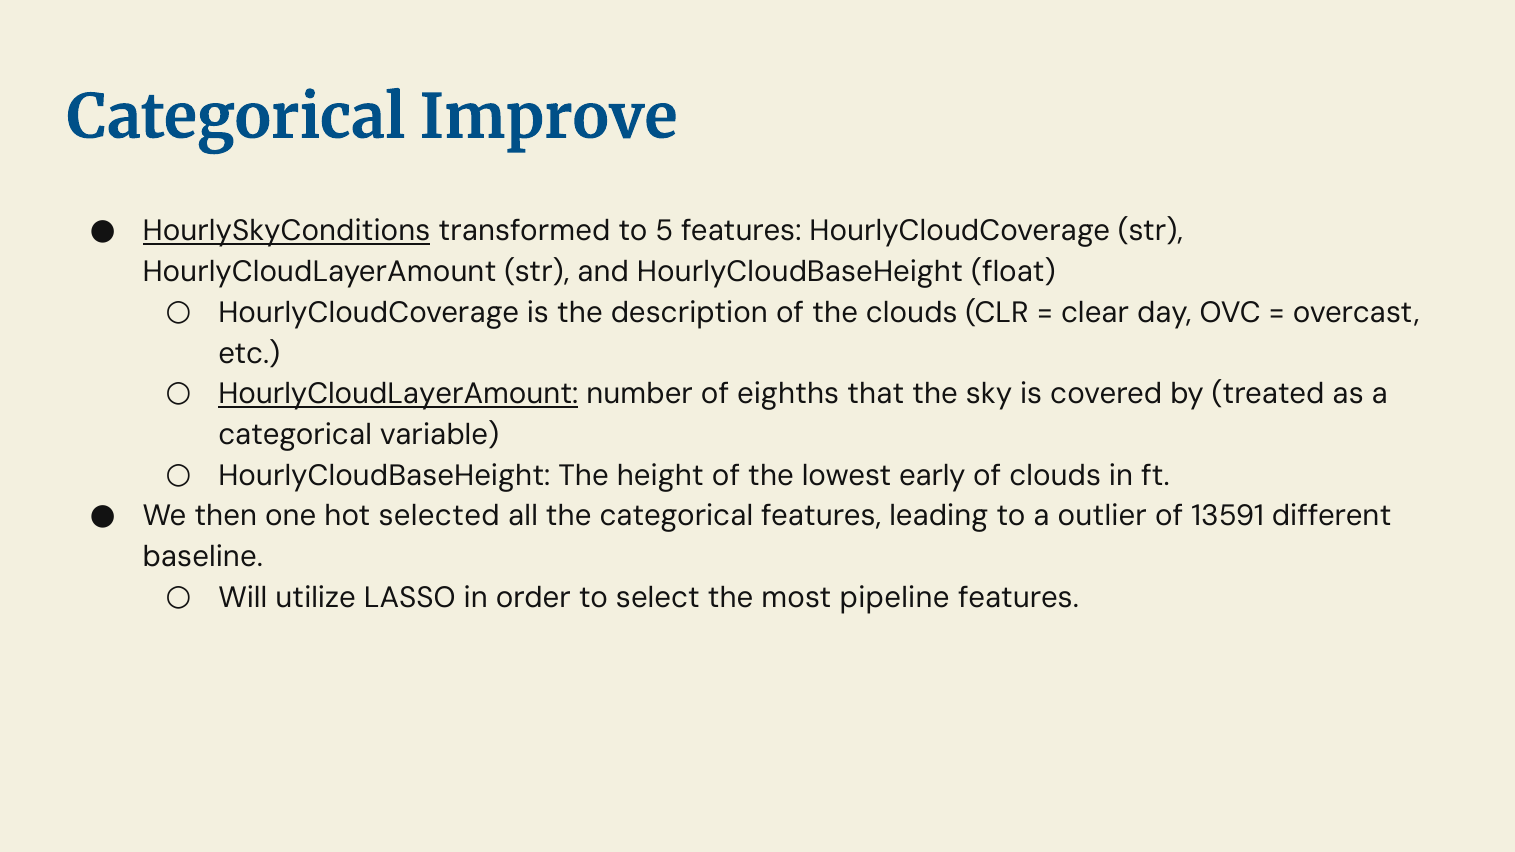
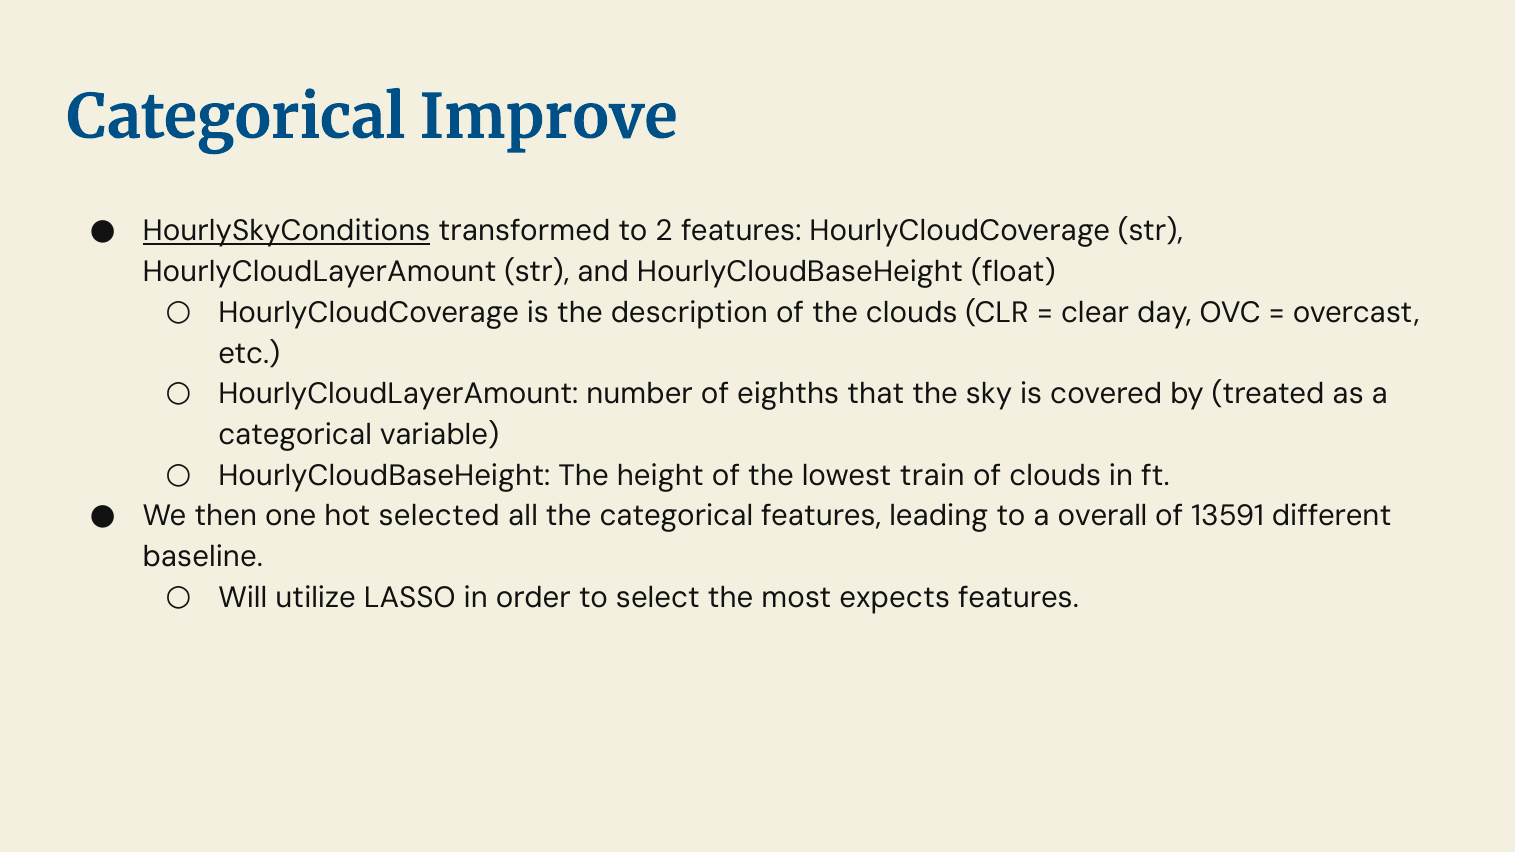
5: 5 -> 2
HourlyCloudLayerAmount at (398, 394) underline: present -> none
early: early -> train
outlier: outlier -> overall
pipeline: pipeline -> expects
